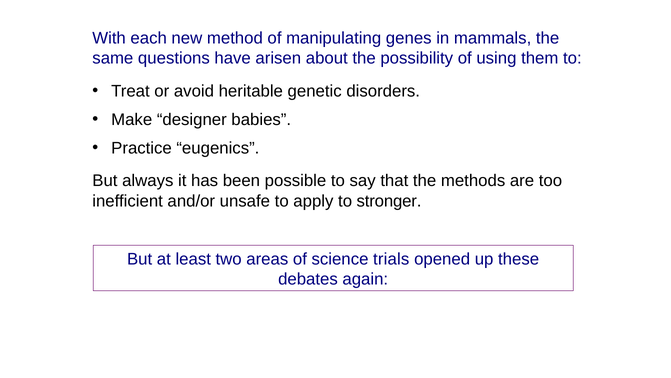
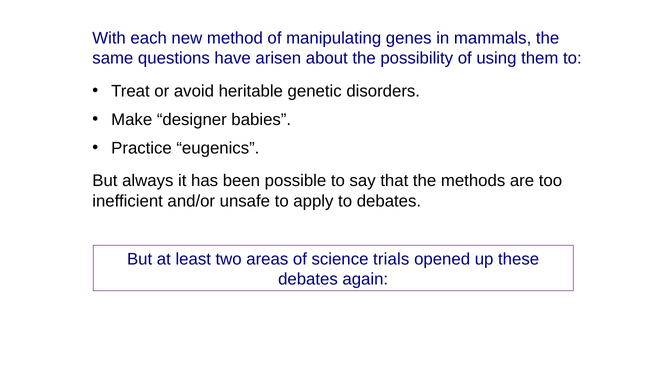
to stronger: stronger -> debates
